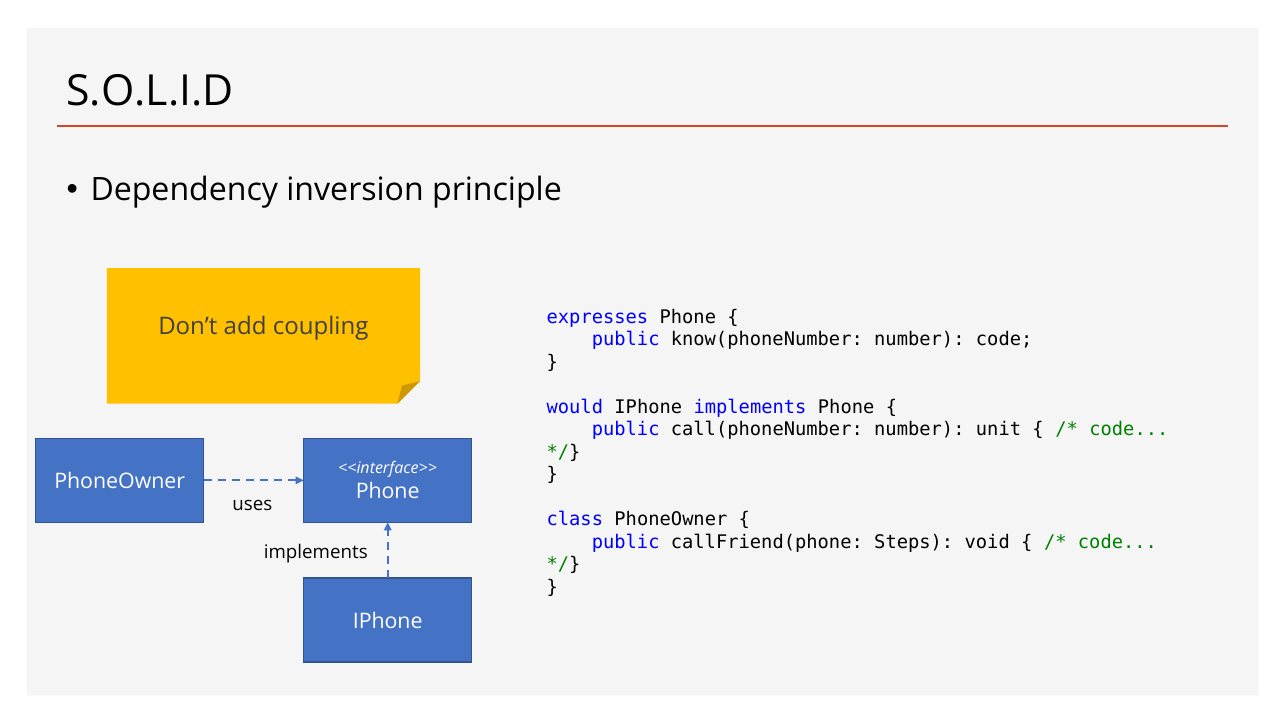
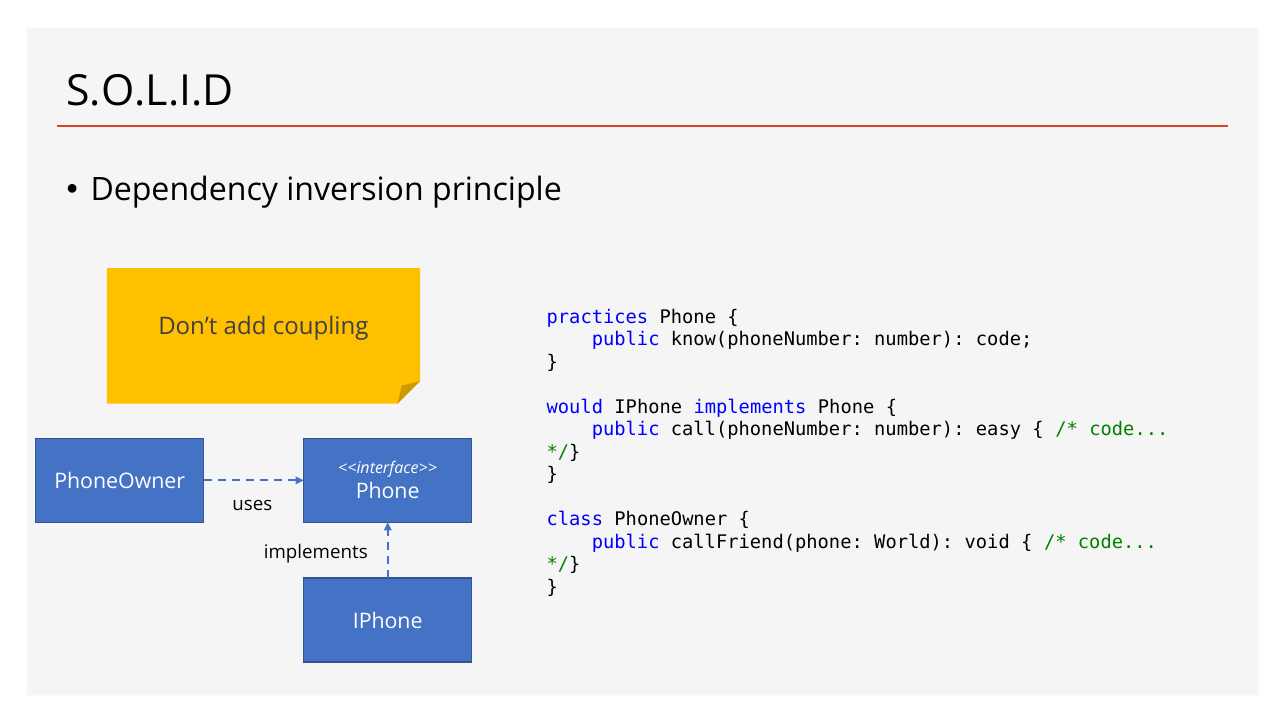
expresses: expresses -> practices
unit: unit -> easy
Steps: Steps -> World
